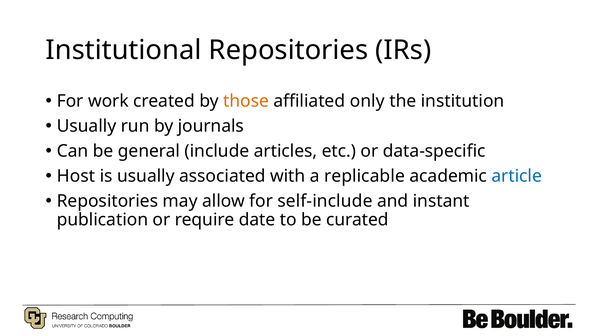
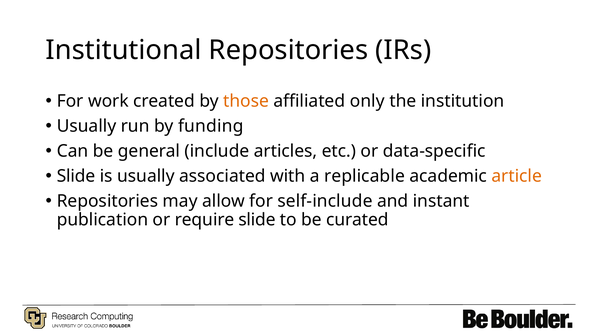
journals: journals -> funding
Host at (76, 176): Host -> Slide
article colour: blue -> orange
require date: date -> slide
